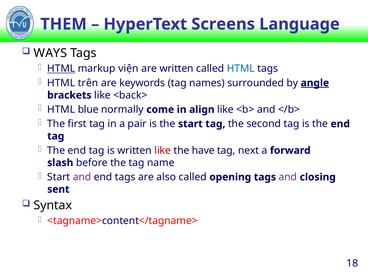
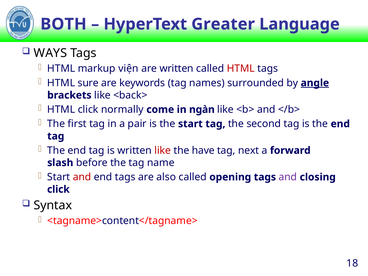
THEM: THEM -> BOTH
Screens: Screens -> Greater
HTML at (61, 69) underline: present -> none
HTML at (241, 69) colour: blue -> red
trên: trên -> sure
HTML blue: blue -> click
align: align -> ngàn
and at (82, 177) colour: purple -> red
sent at (58, 189): sent -> click
